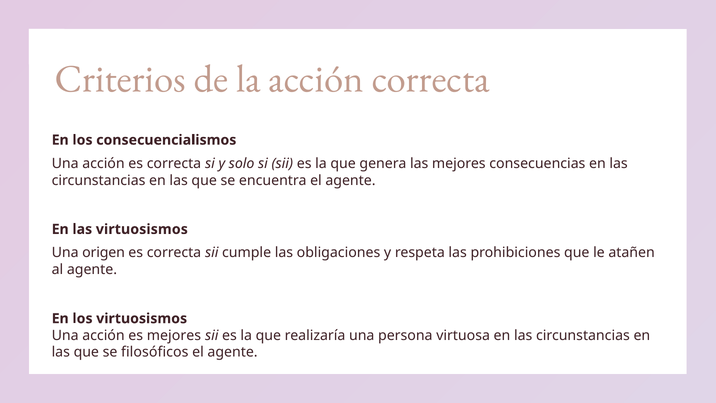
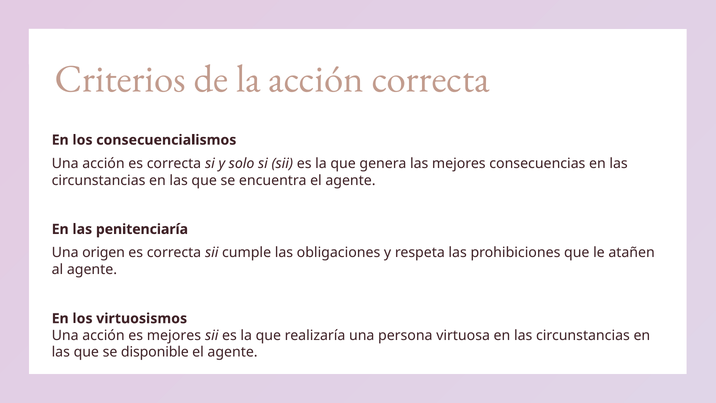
las virtuosismos: virtuosismos -> penitenciaría
filosóficos: filosóficos -> disponible
